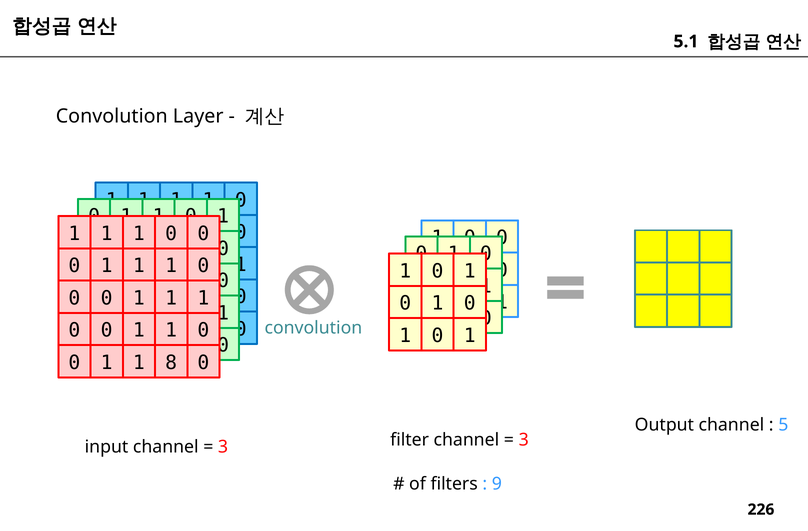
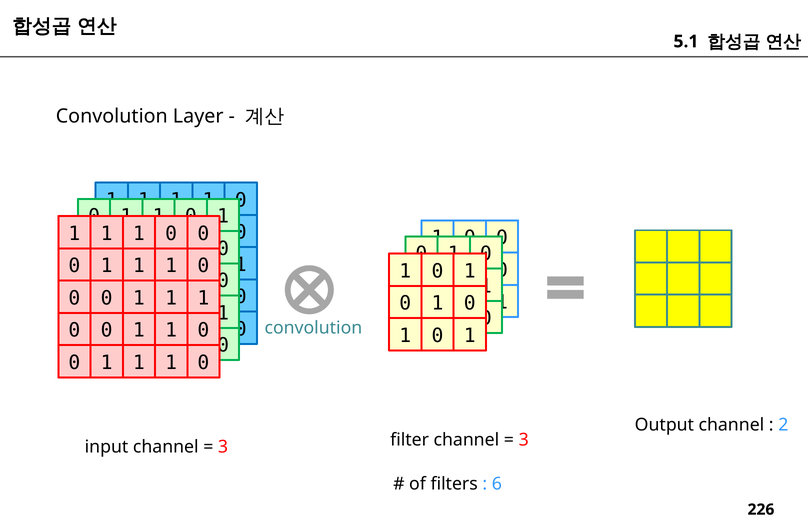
8 at (171, 362): 8 -> 1
5: 5 -> 2
9: 9 -> 6
